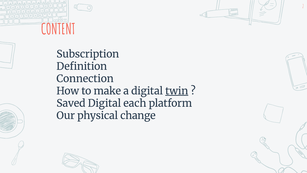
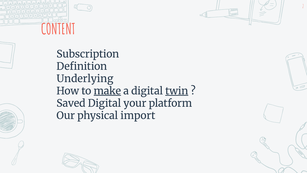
Connection: Connection -> Underlying
make underline: none -> present
each: each -> your
change: change -> import
